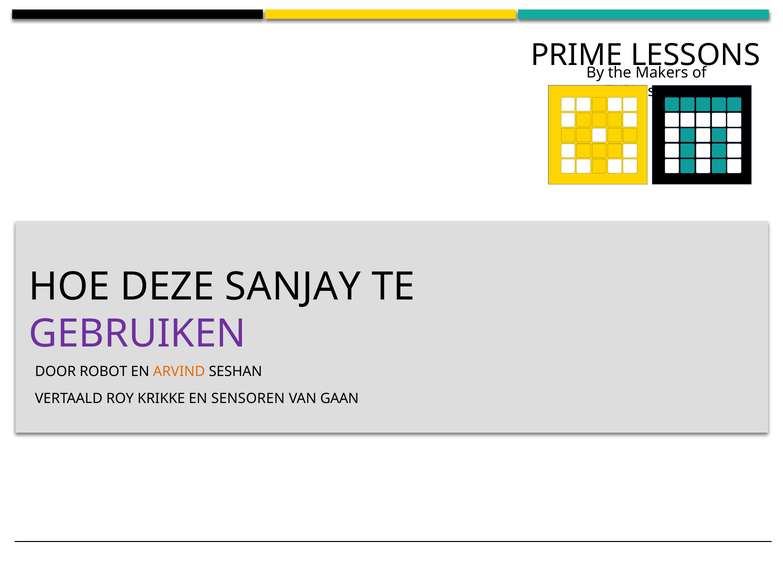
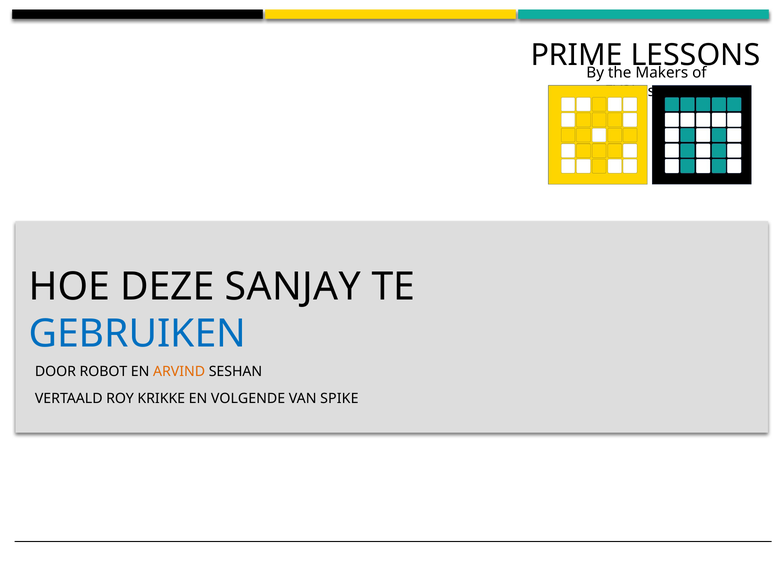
GEBRUIKEN colour: purple -> blue
SENSOREN: SENSOREN -> VOLGENDE
GAAN: GAAN -> SPIKE
